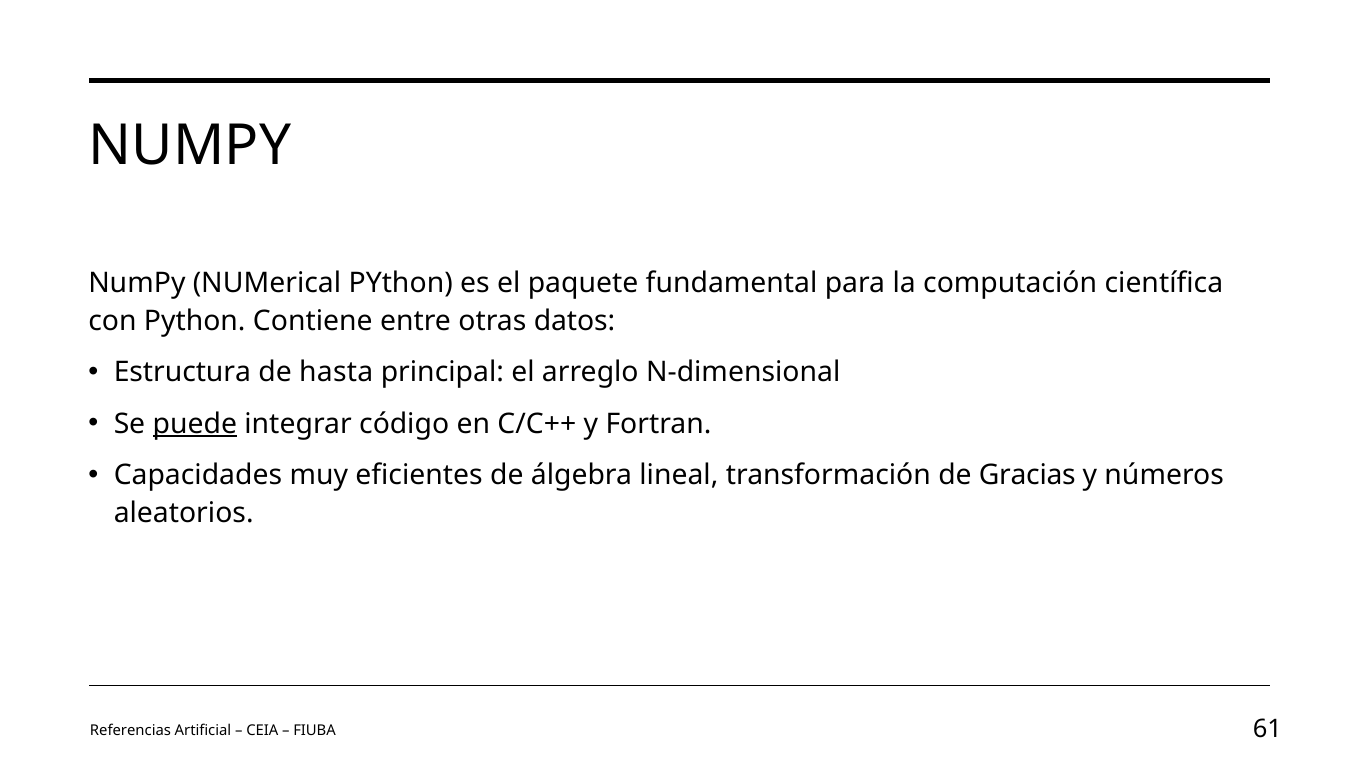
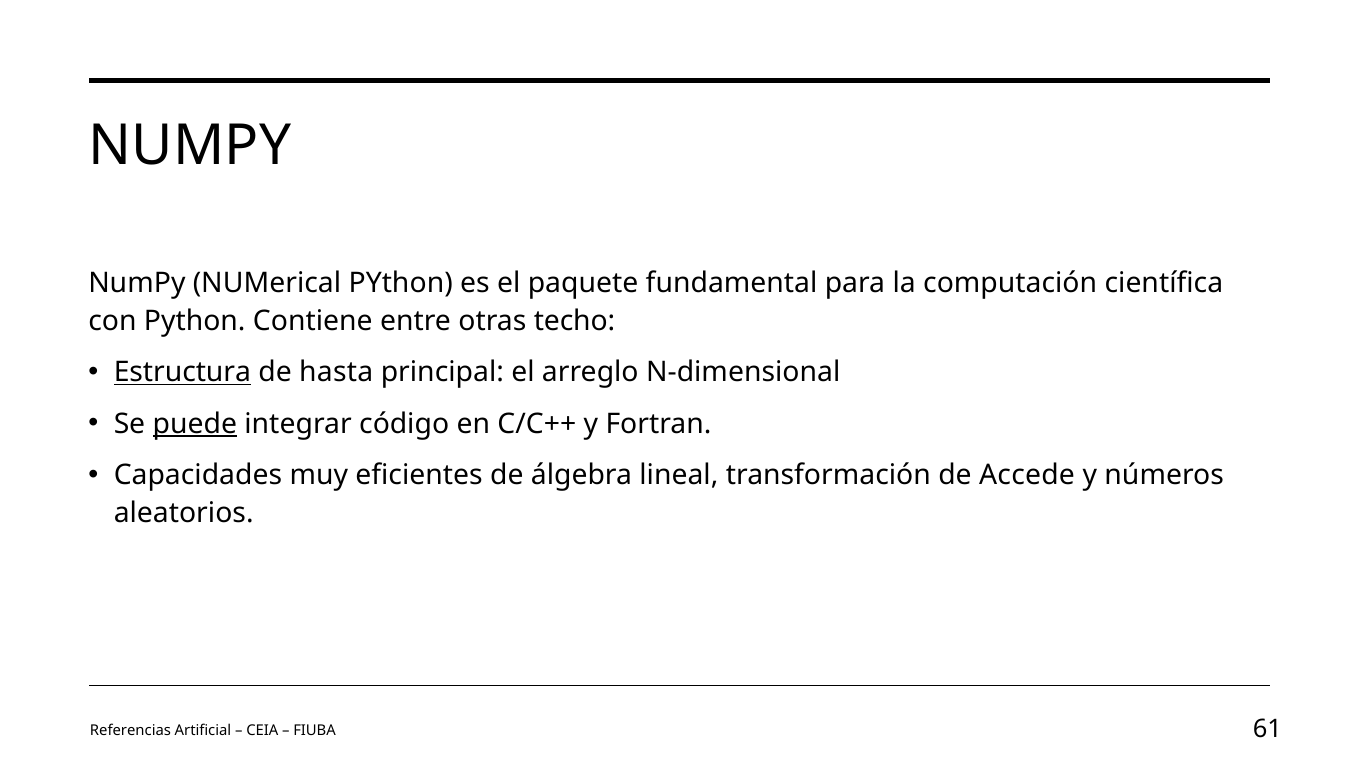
datos: datos -> techo
Estructura underline: none -> present
Gracias: Gracias -> Accede
